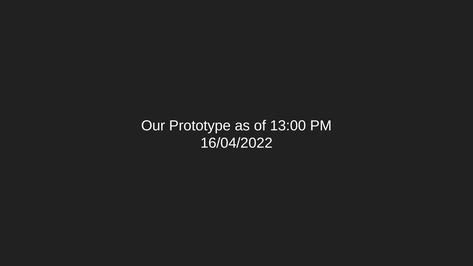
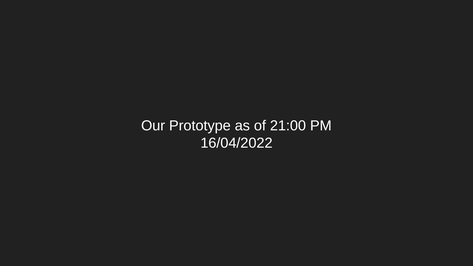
13:00: 13:00 -> 21:00
